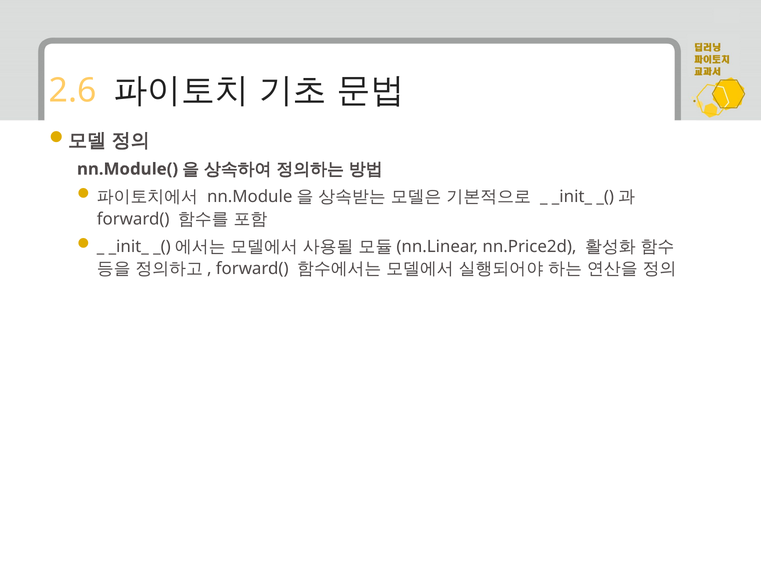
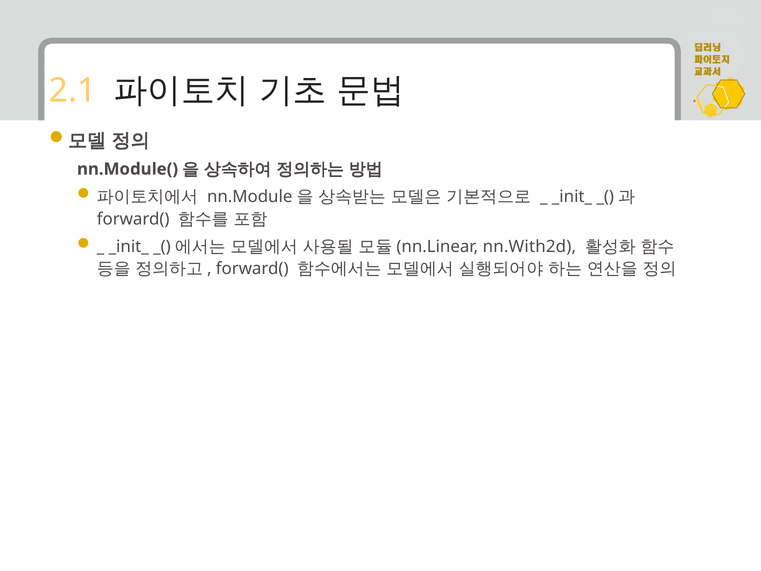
2.6: 2.6 -> 2.1
nn.Price2d: nn.Price2d -> nn.With2d
